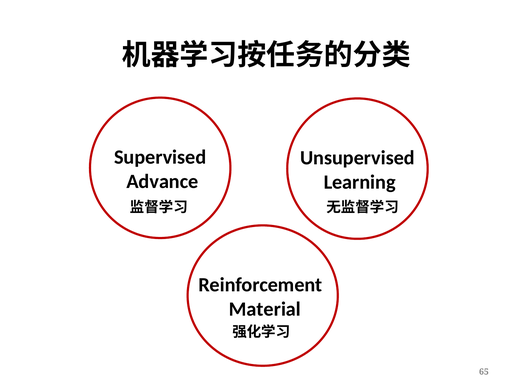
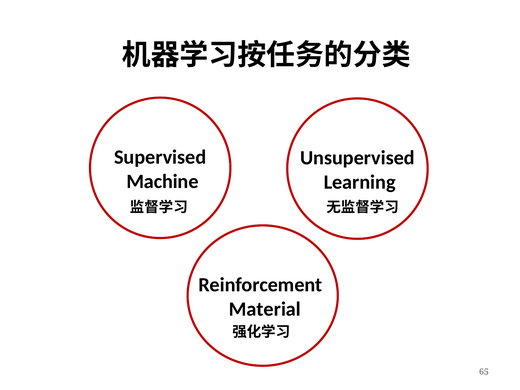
Advance: Advance -> Machine
